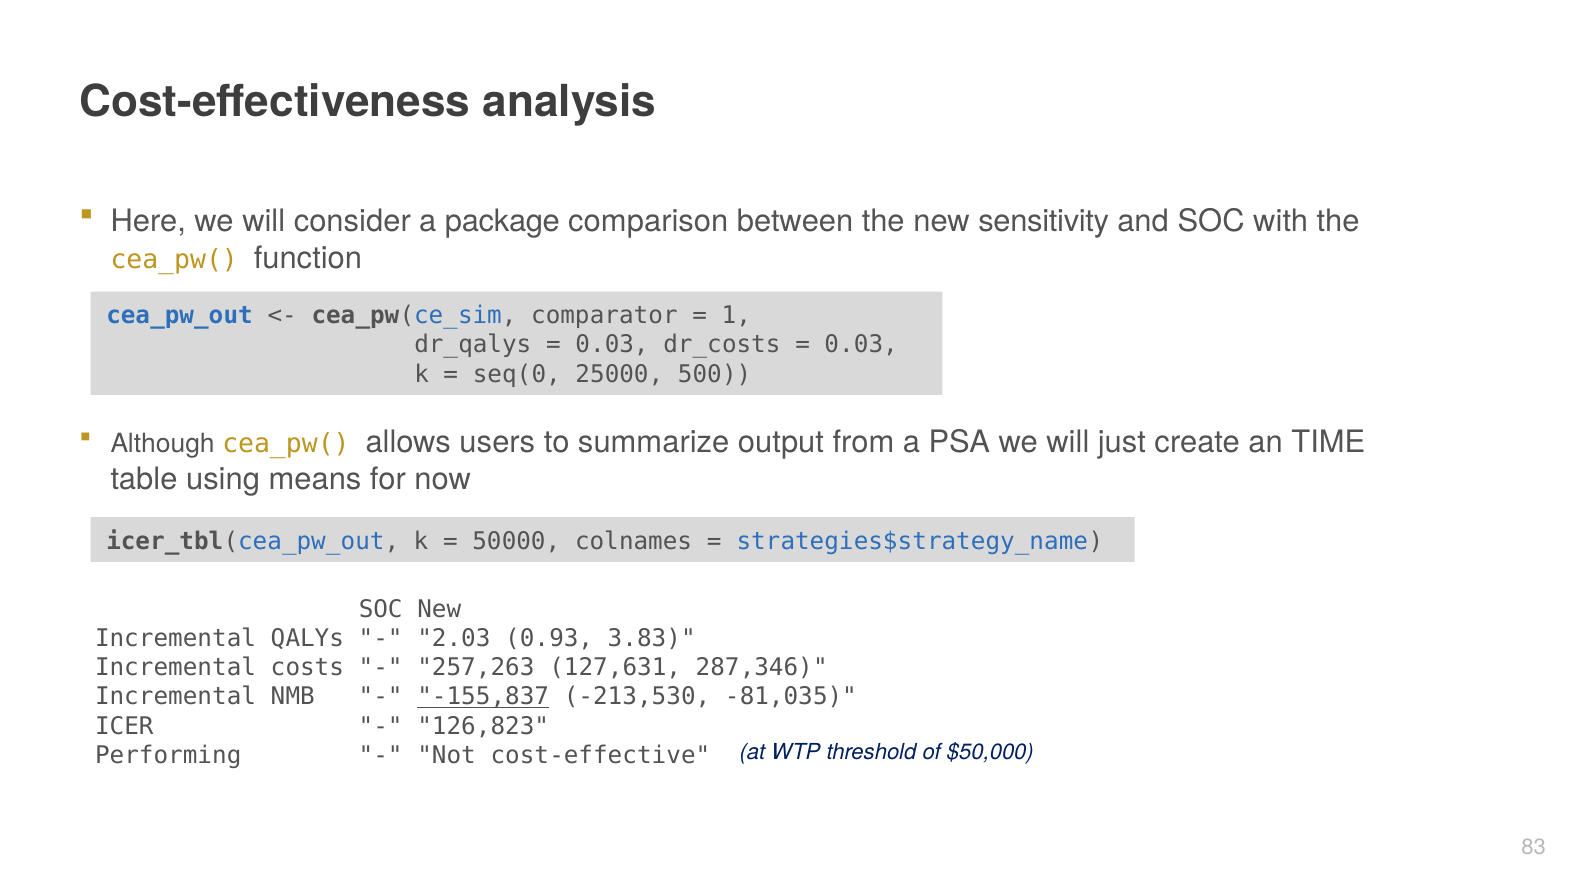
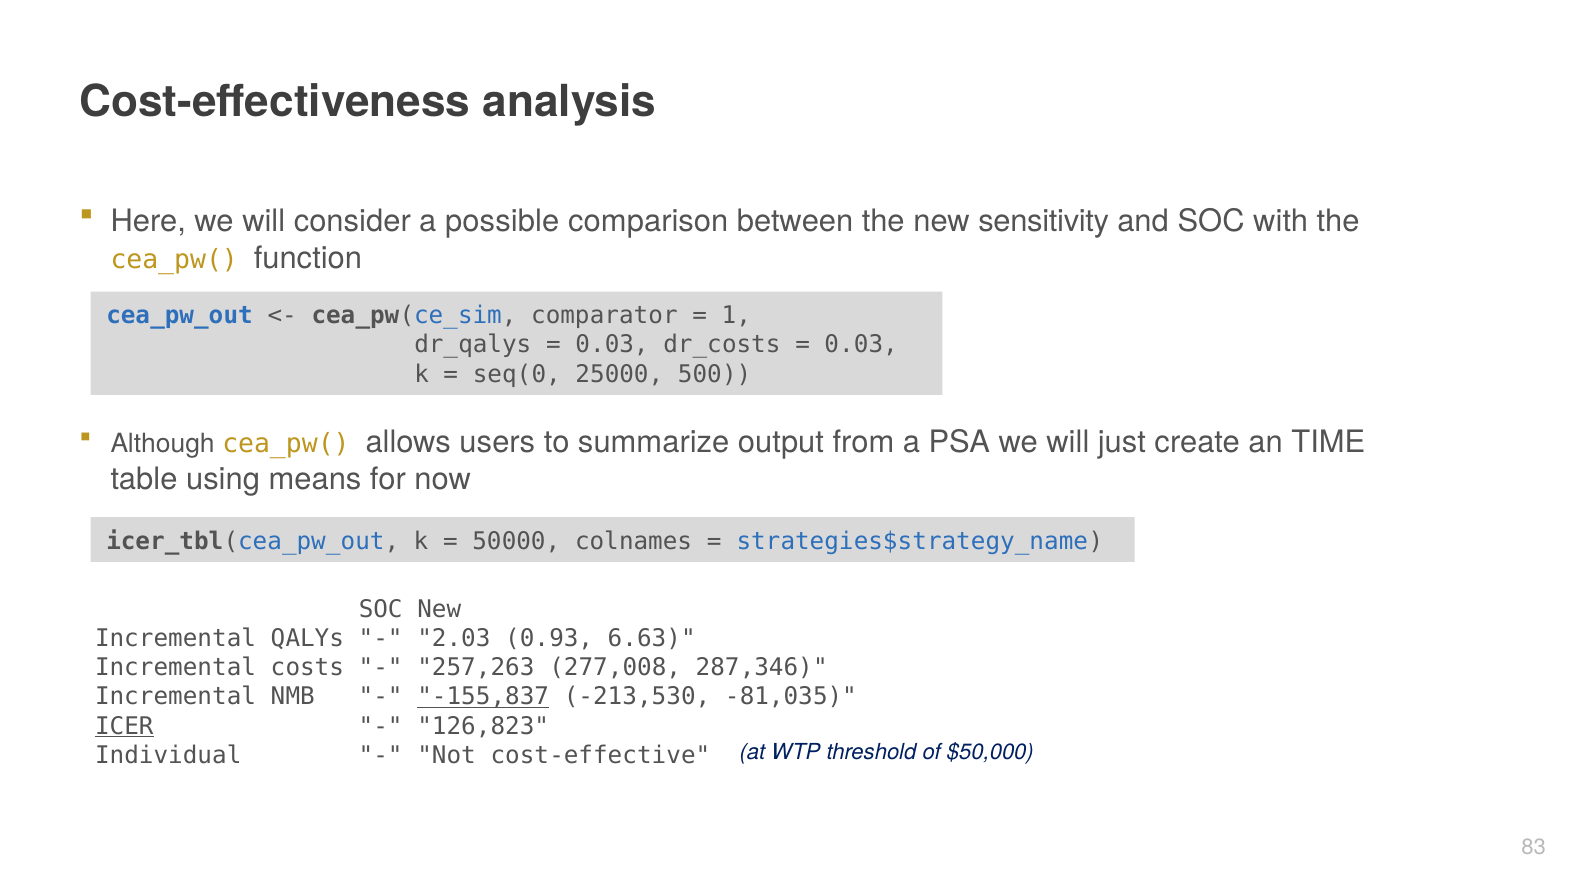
package: package -> possible
3.83: 3.83 -> 6.63
127,631: 127,631 -> 277,008
ICER underline: none -> present
Performing: Performing -> Individual
